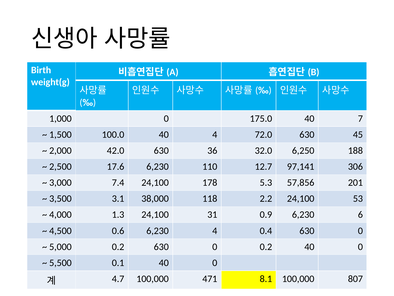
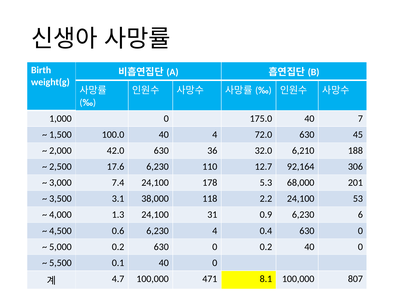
6,250: 6,250 -> 6,210
97,141: 97,141 -> 92,164
57,856: 57,856 -> 68,000
